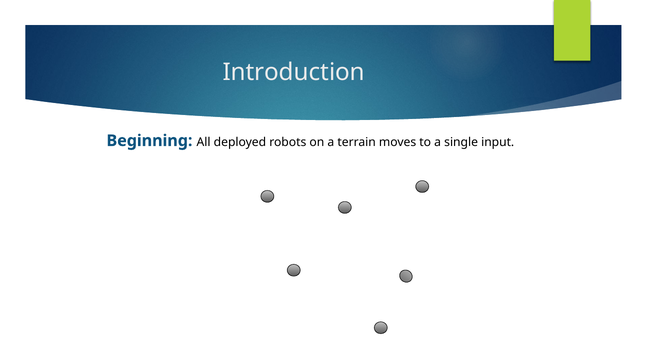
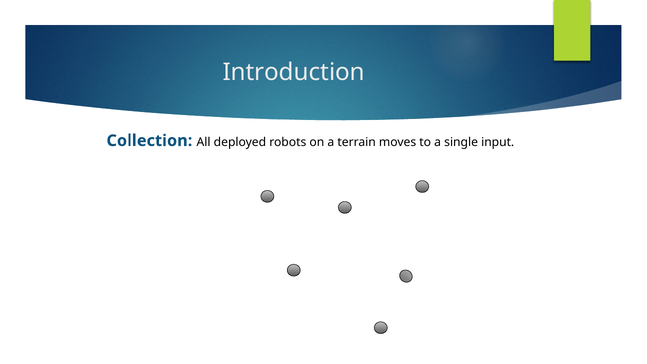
Beginning: Beginning -> Collection
